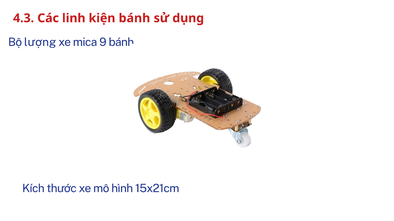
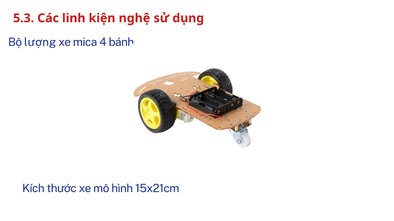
4.3: 4.3 -> 5.3
kiện bánh: bánh -> nghệ
9: 9 -> 4
